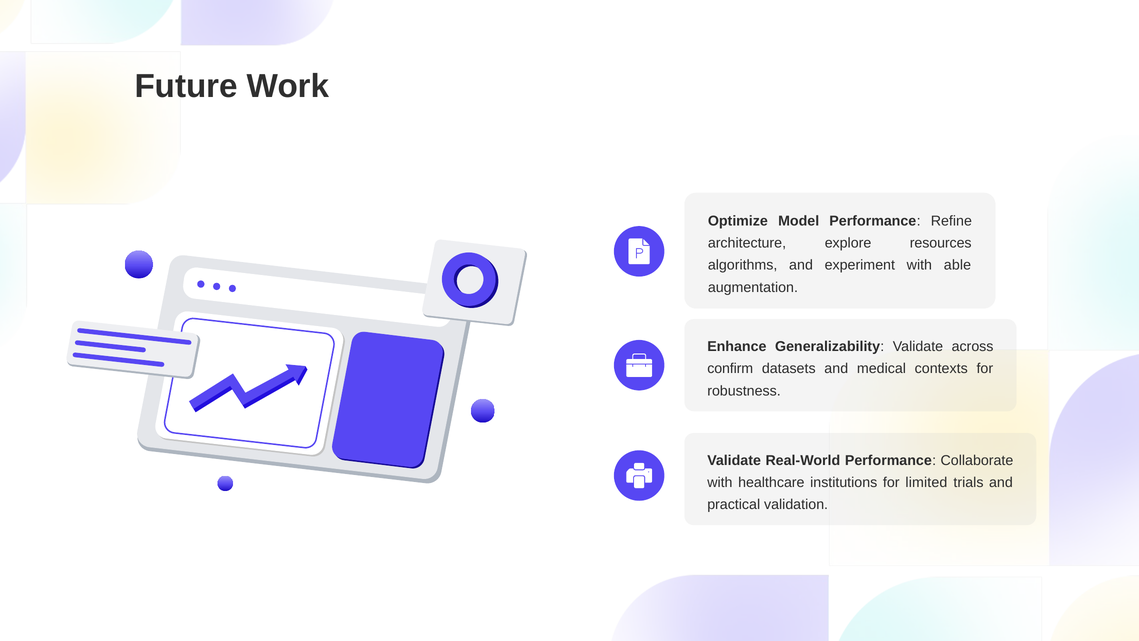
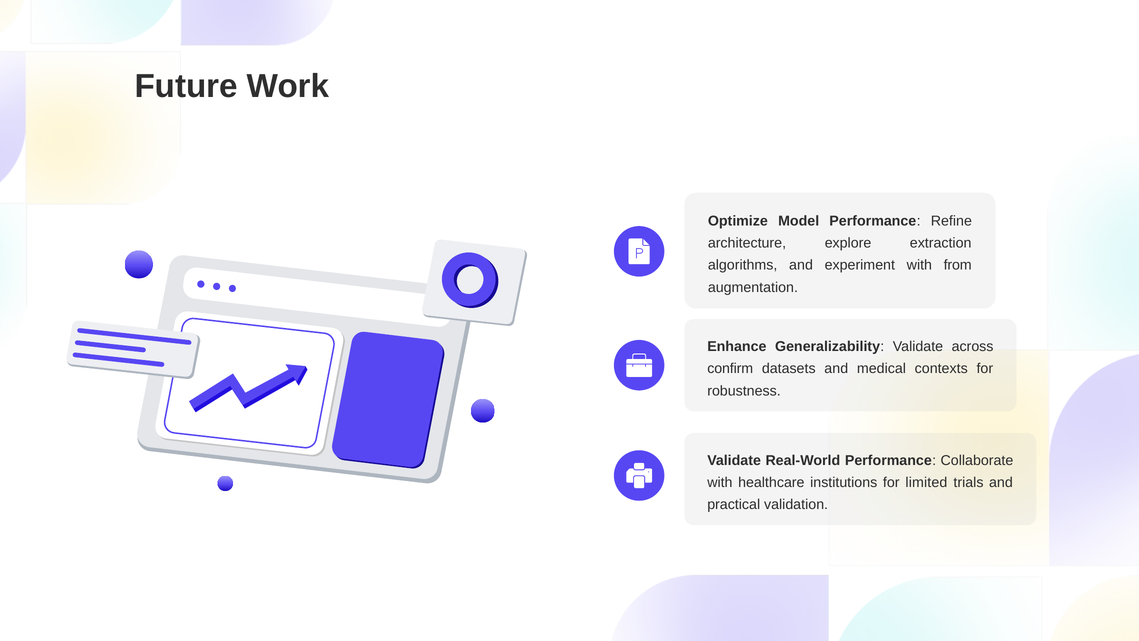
resources: resources -> extraction
able: able -> from
